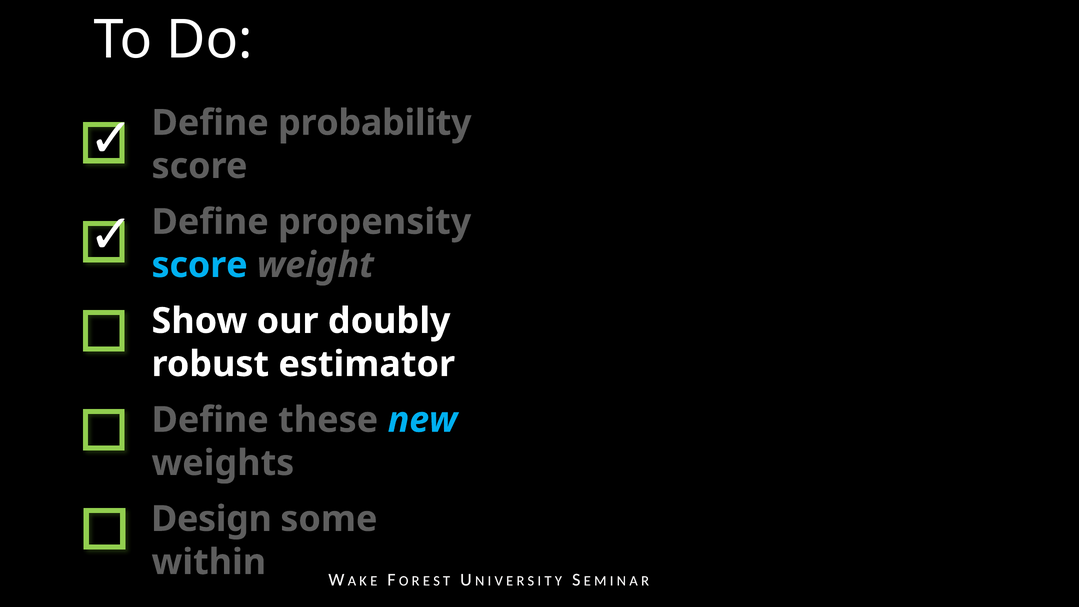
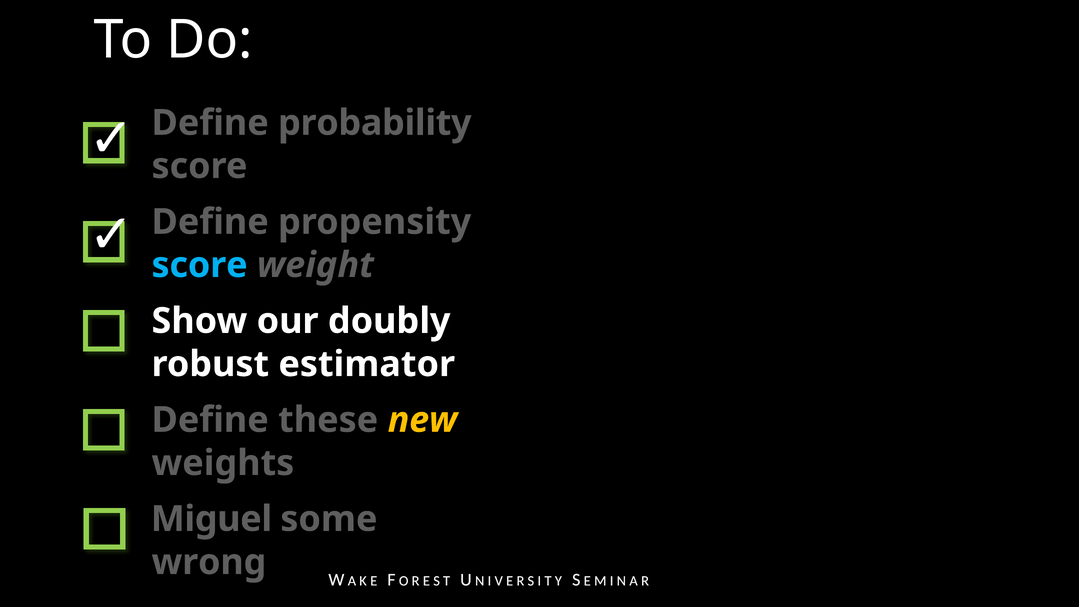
new colour: light blue -> yellow
Design: Design -> Miguel
within: within -> wrong
